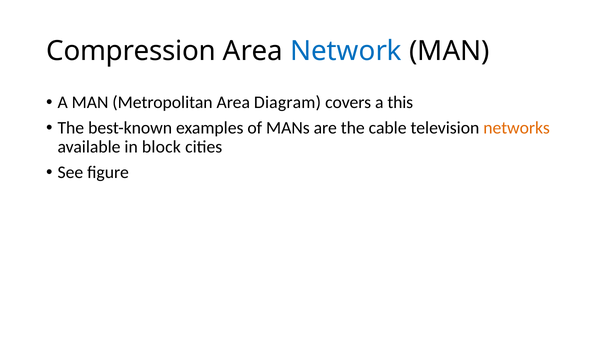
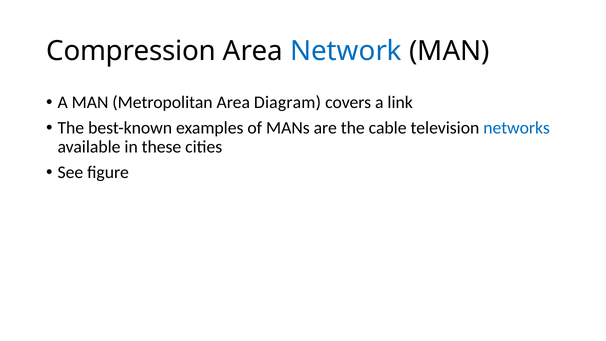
this: this -> link
networks colour: orange -> blue
block: block -> these
